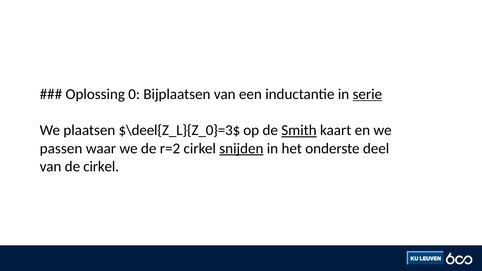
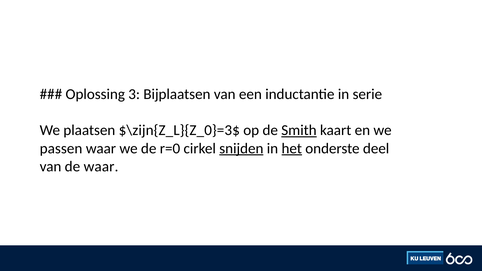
0: 0 -> 3
serie underline: present -> none
$\deel{Z_L}{Z_0}=3$: $\deel{Z_L}{Z_0}=3$ -> $\zijn{Z_L}{Z_0}=3$
r=2: r=2 -> r=0
het underline: none -> present
de cirkel: cirkel -> waar
